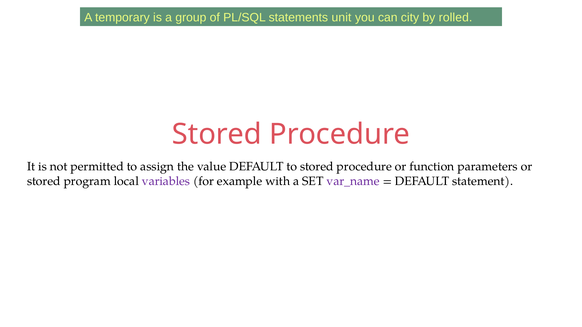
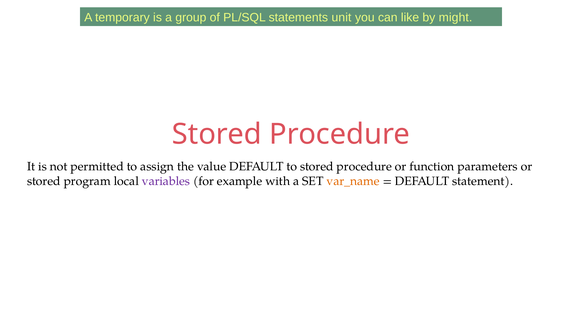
city: city -> like
rolled: rolled -> might
var_name colour: purple -> orange
